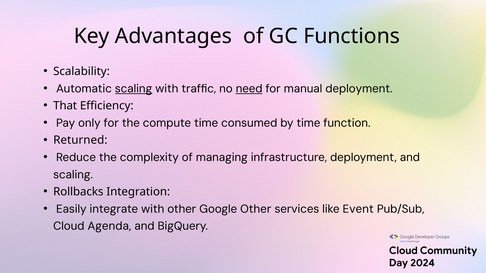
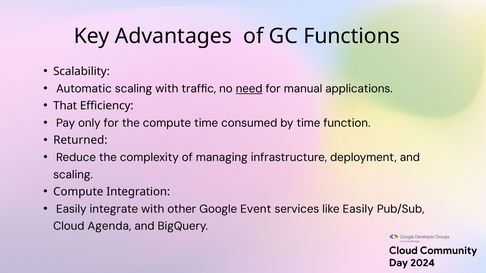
scaling at (134, 89) underline: present -> none
manual deployment: deployment -> applications
Rollbacks at (78, 192): Rollbacks -> Compute
Google Other: Other -> Event
like Event: Event -> Easily
